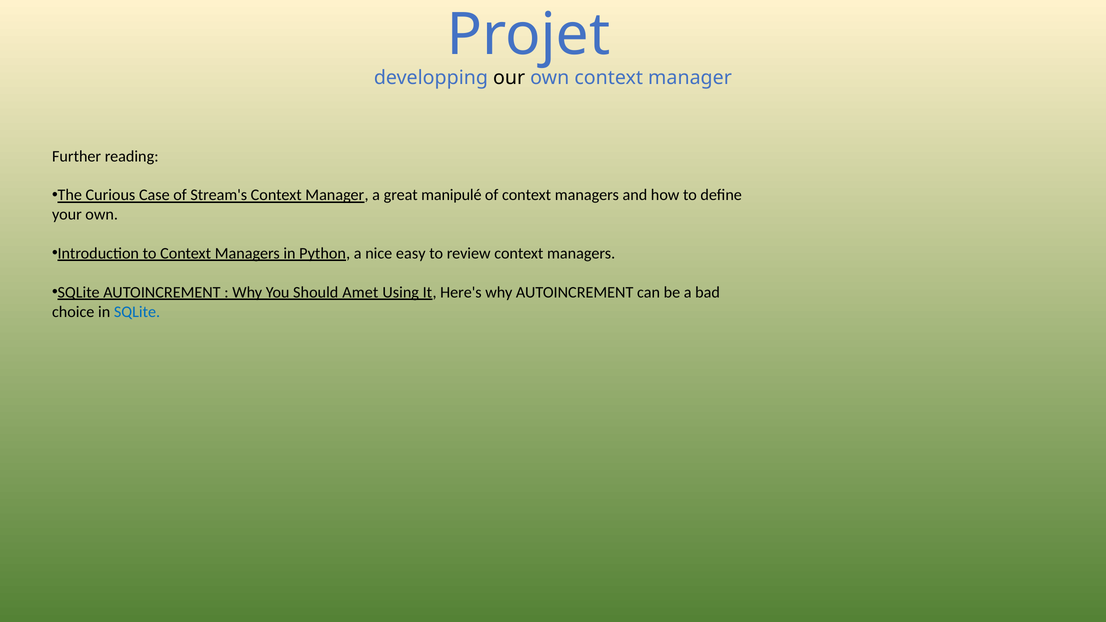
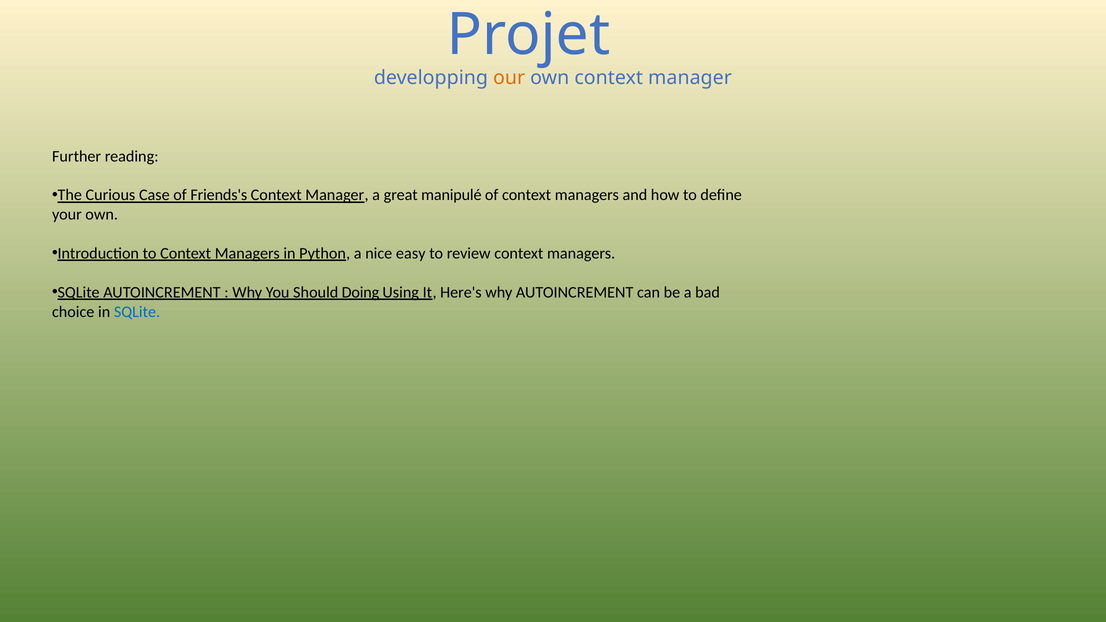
our colour: black -> orange
Stream's: Stream's -> Friends's
Amet: Amet -> Doing
